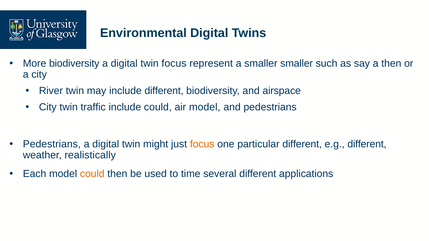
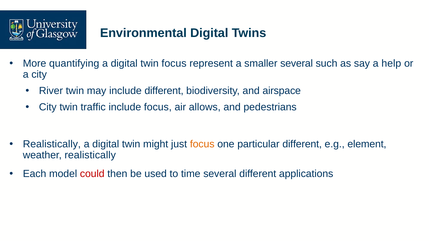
More biodiversity: biodiversity -> quantifying
smaller smaller: smaller -> several
a then: then -> help
include could: could -> focus
air model: model -> allows
Pedestrians at (52, 144): Pedestrians -> Realistically
e.g different: different -> element
could at (92, 174) colour: orange -> red
